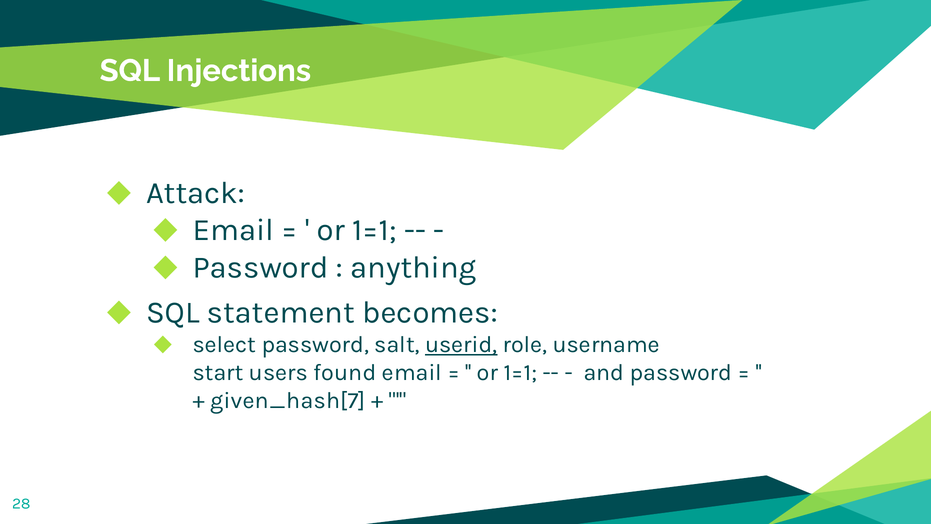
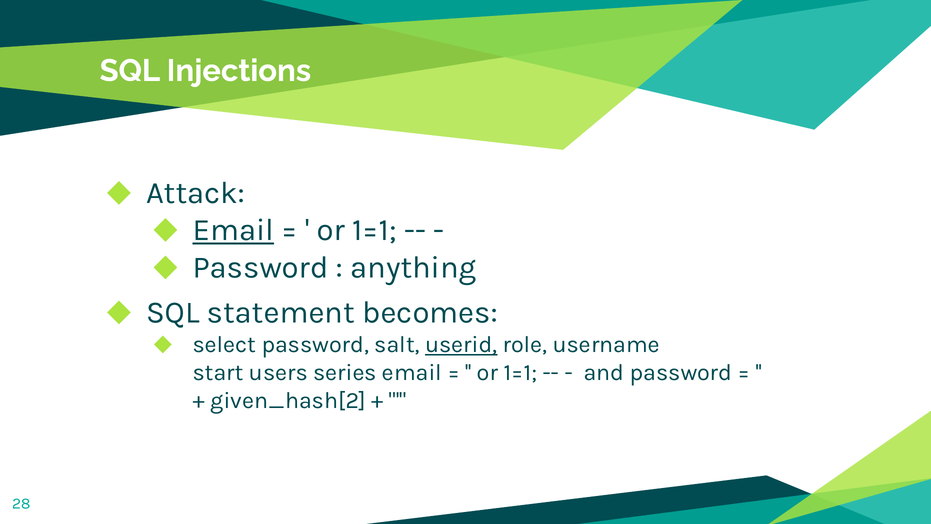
Email at (233, 230) underline: none -> present
found: found -> series
given_hash[7: given_hash[7 -> given_hash[2
